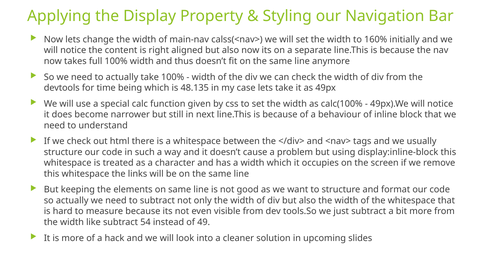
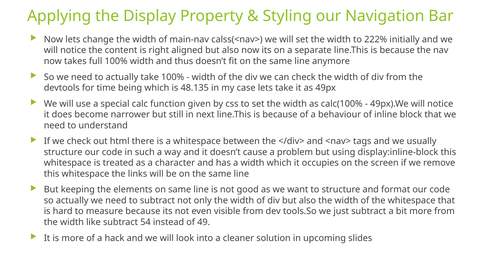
160%: 160% -> 222%
